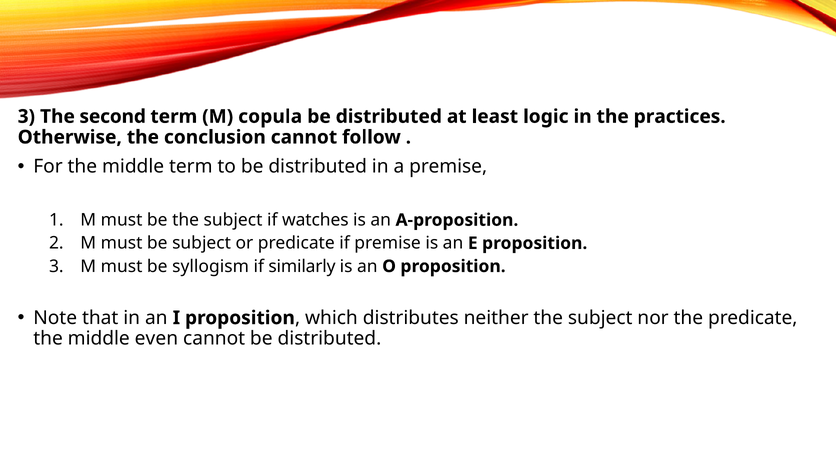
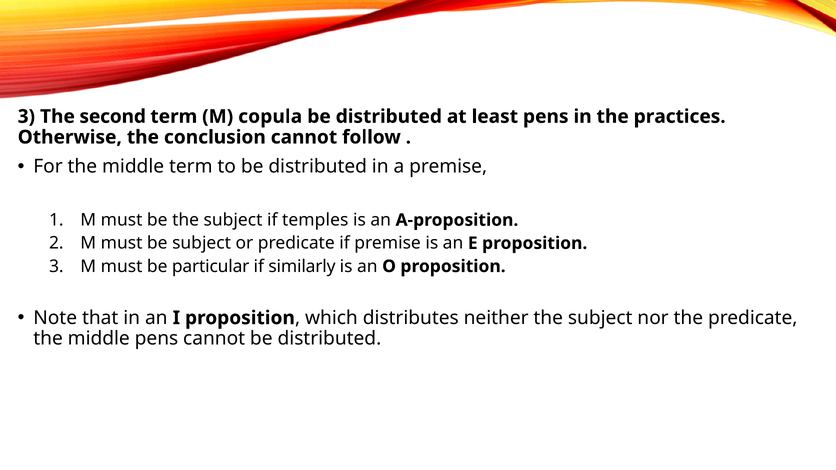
least logic: logic -> pens
watches: watches -> temples
syllogism: syllogism -> particular
middle even: even -> pens
